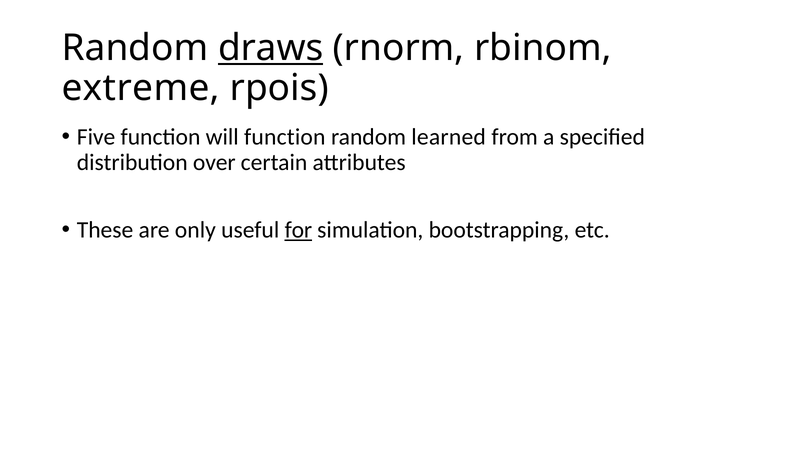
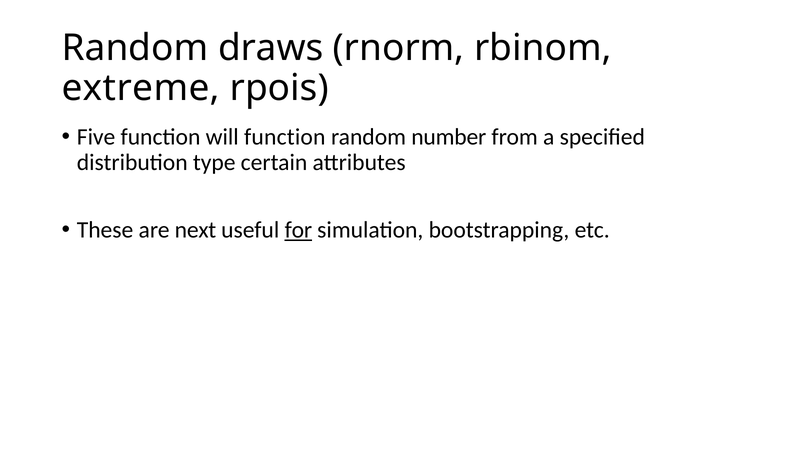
draws underline: present -> none
learned: learned -> number
over: over -> type
only: only -> next
